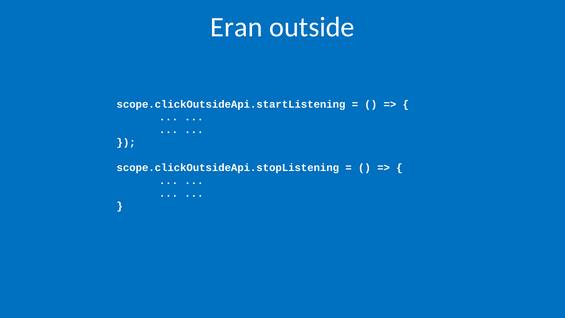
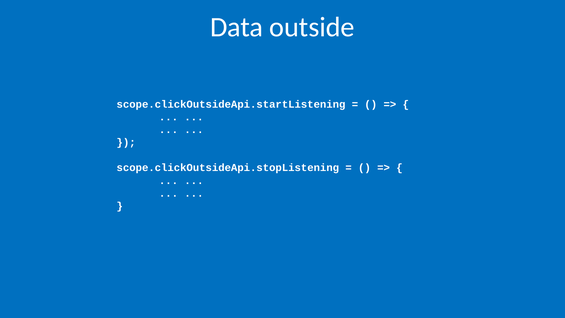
Eran: Eran -> Data
